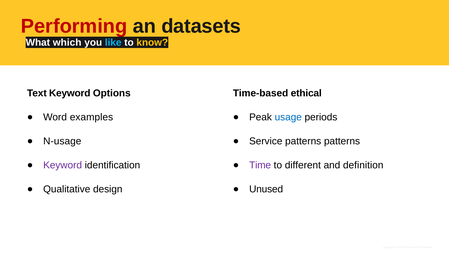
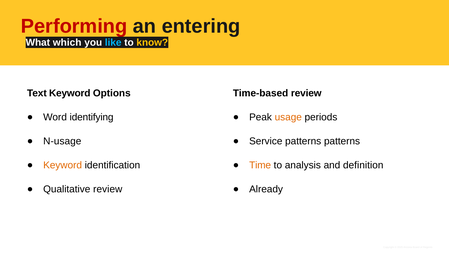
datasets: datasets -> entering
Time-based ethical: ethical -> review
examples: examples -> identifying
usage colour: blue -> orange
Keyword at (63, 165) colour: purple -> orange
Time colour: purple -> orange
different: different -> analysis
Qualitative design: design -> review
Unused: Unused -> Already
